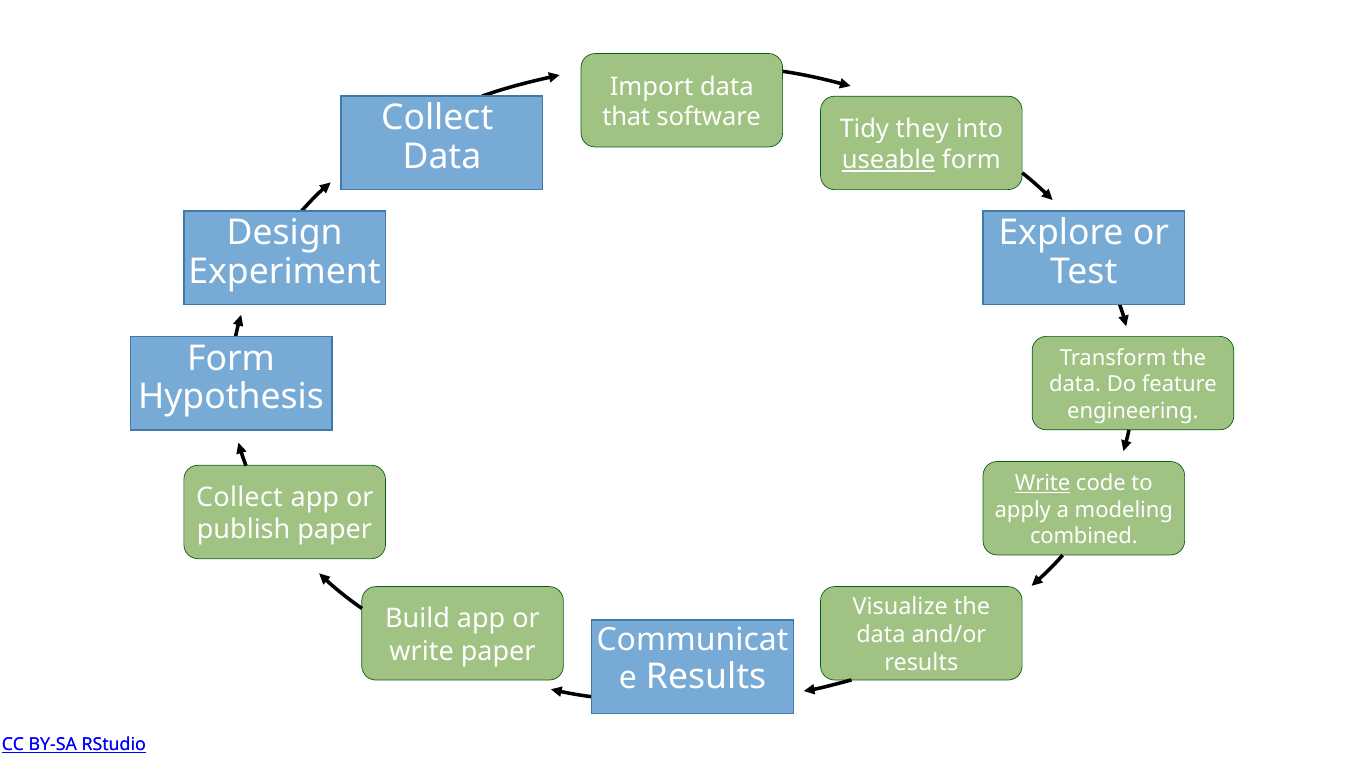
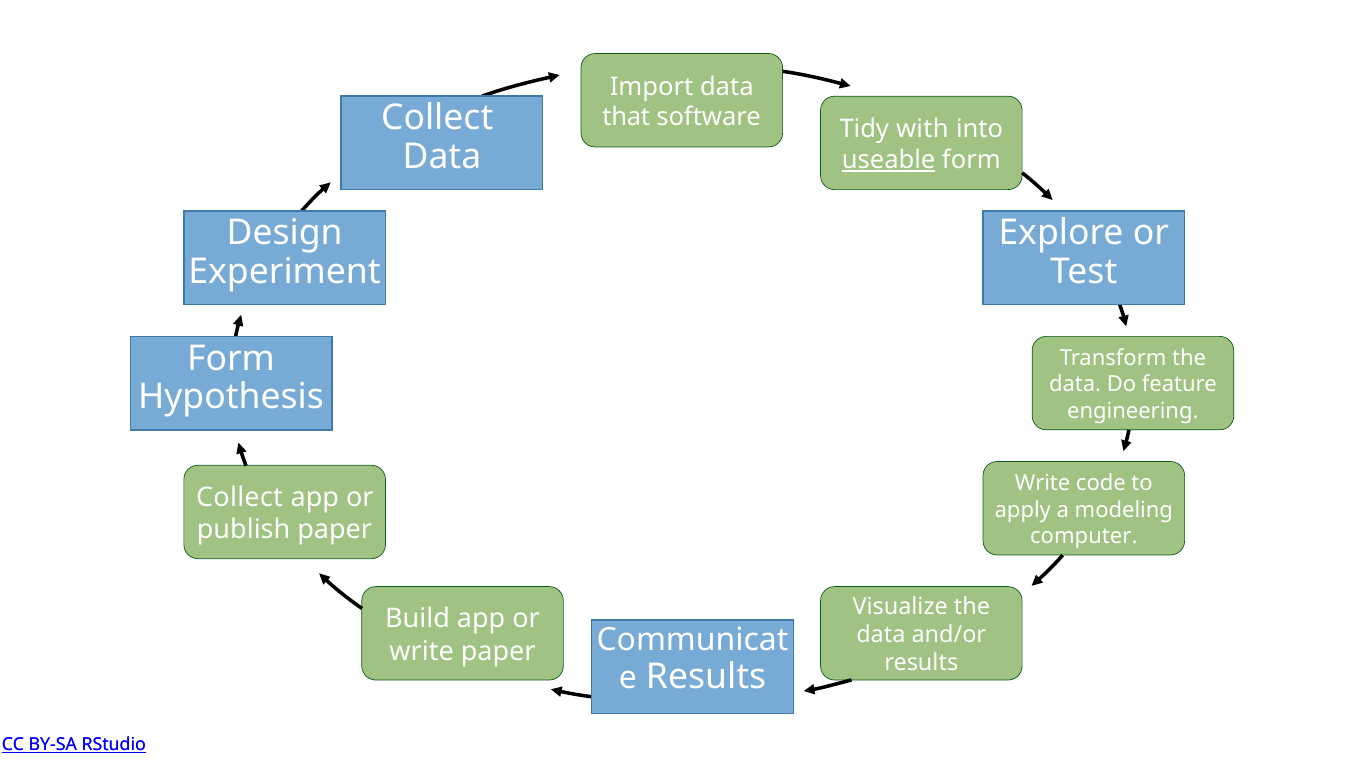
they: they -> with
Write at (1043, 483) underline: present -> none
combined: combined -> computer
